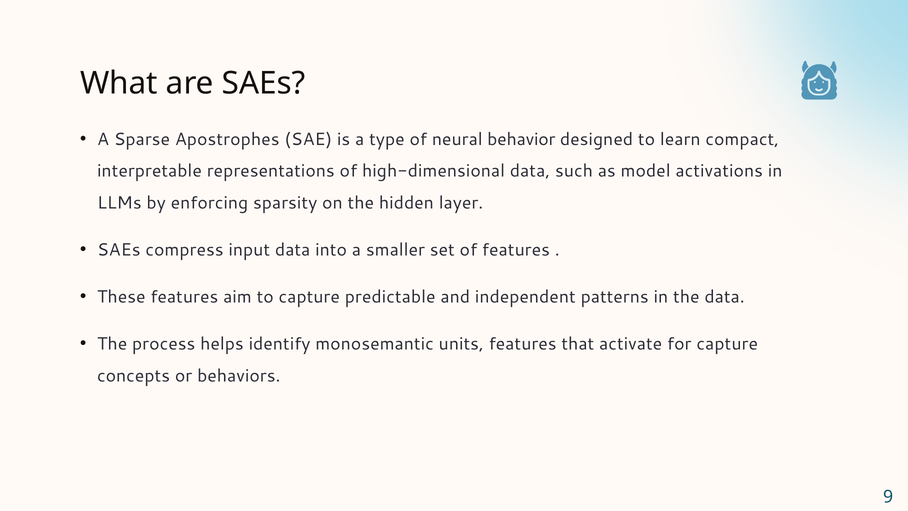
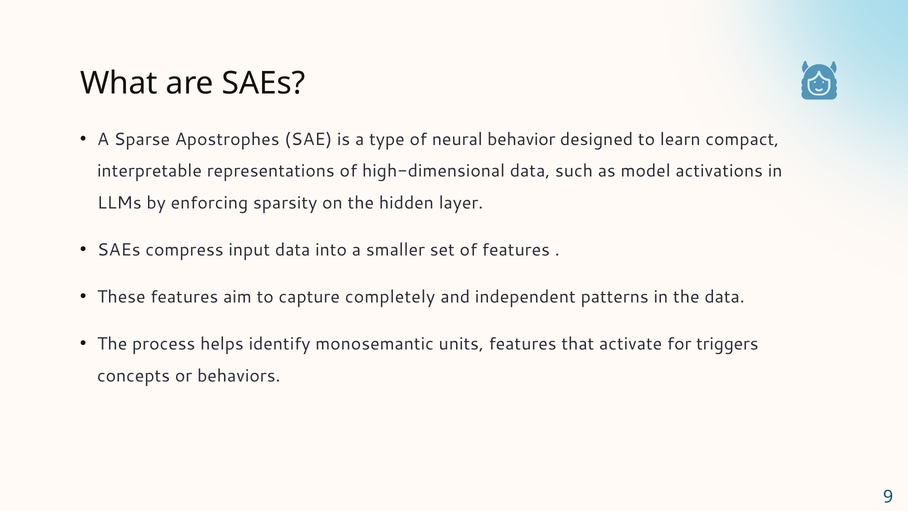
predictable: predictable -> completely
for capture: capture -> triggers
